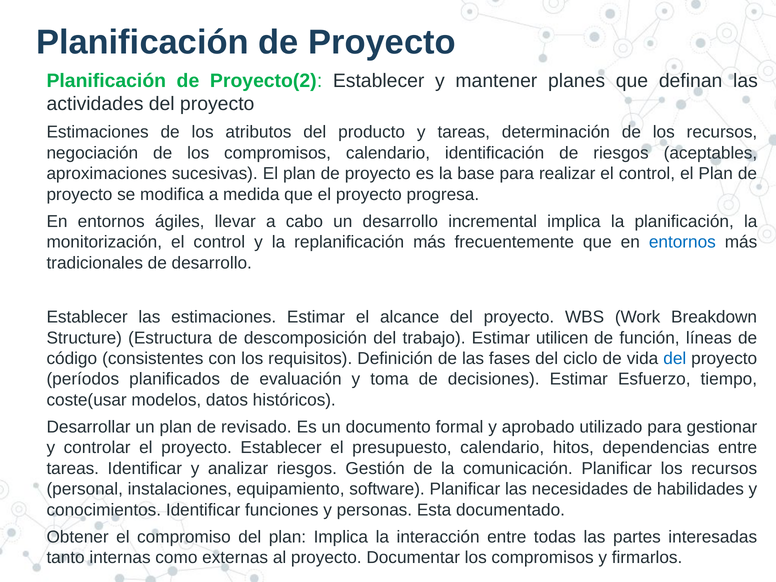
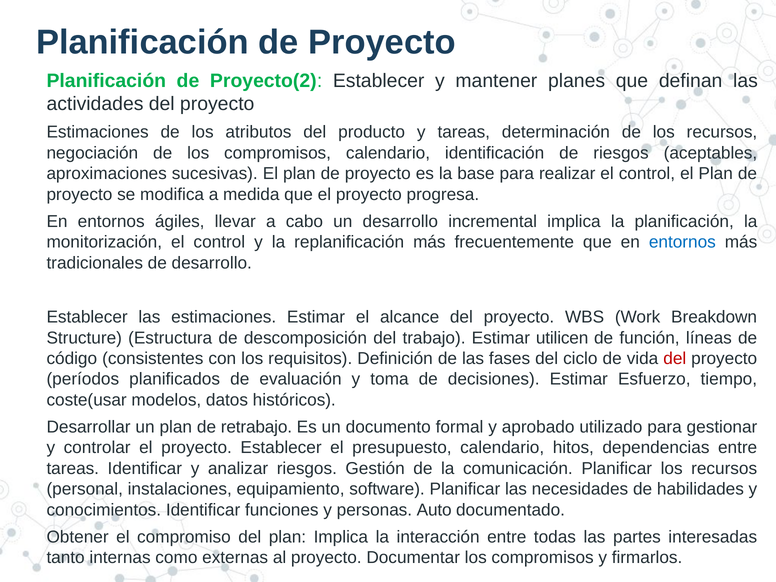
del at (675, 359) colour: blue -> red
revisado: revisado -> retrabajo
Esta: Esta -> Auto
